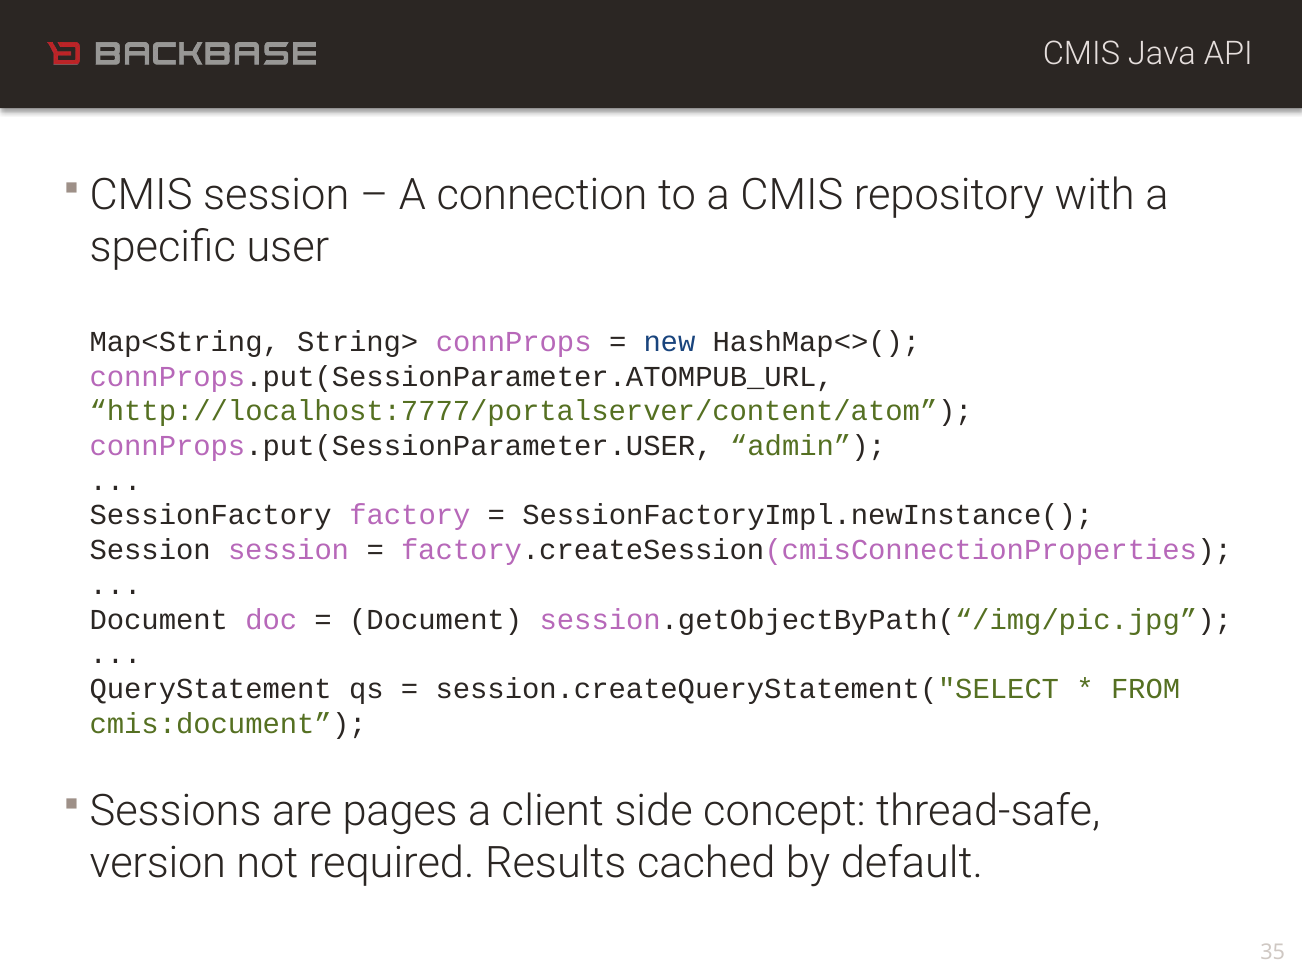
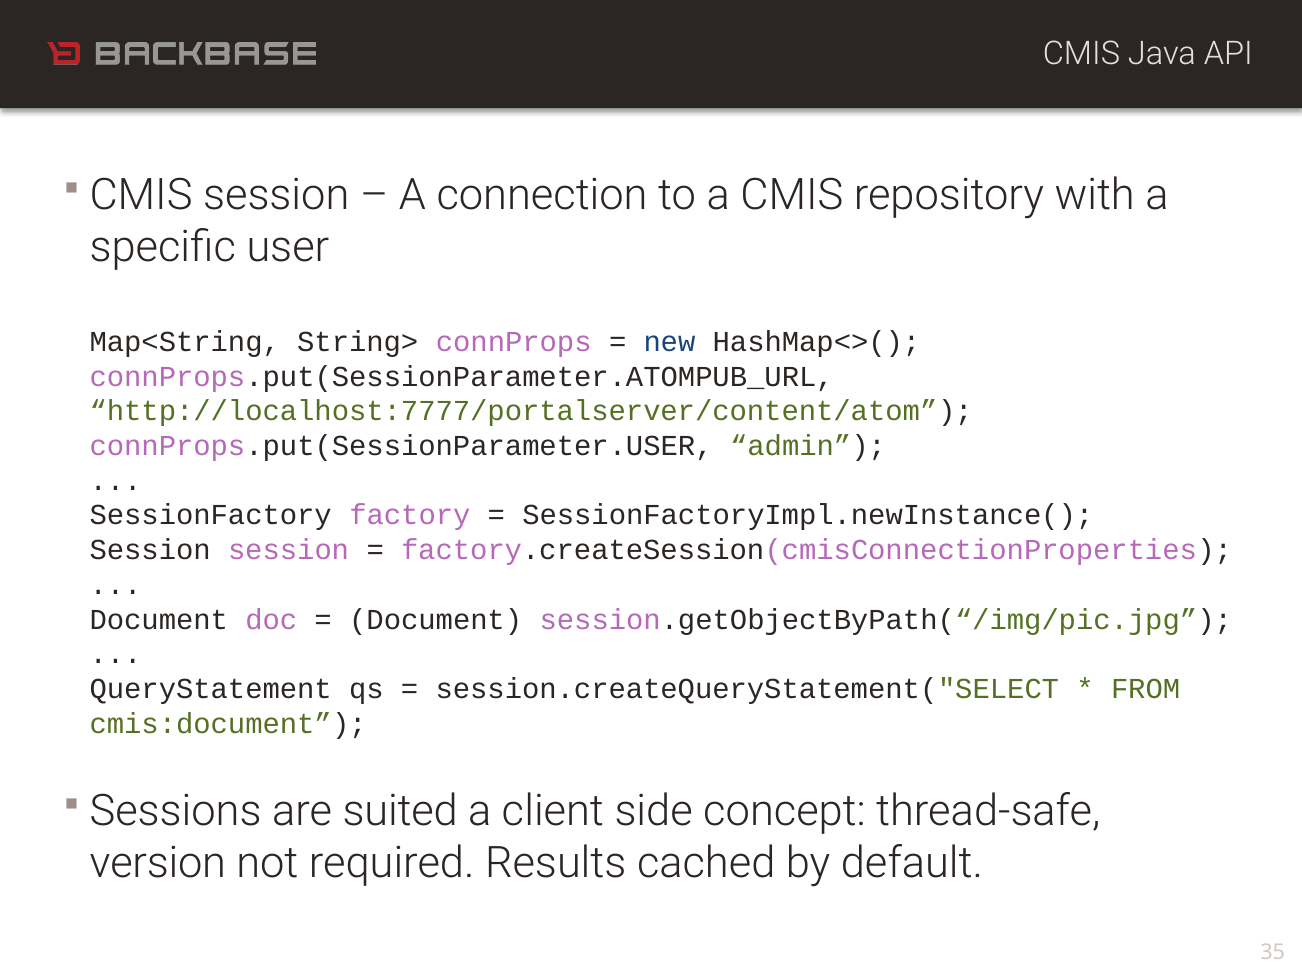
pages: pages -> suited
